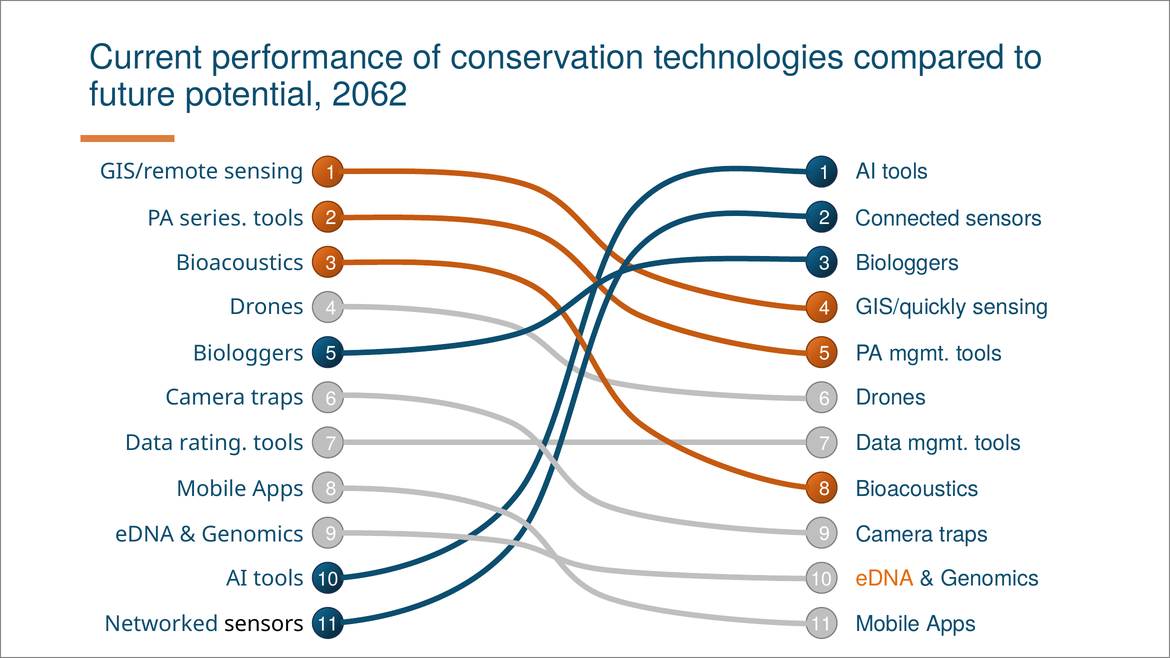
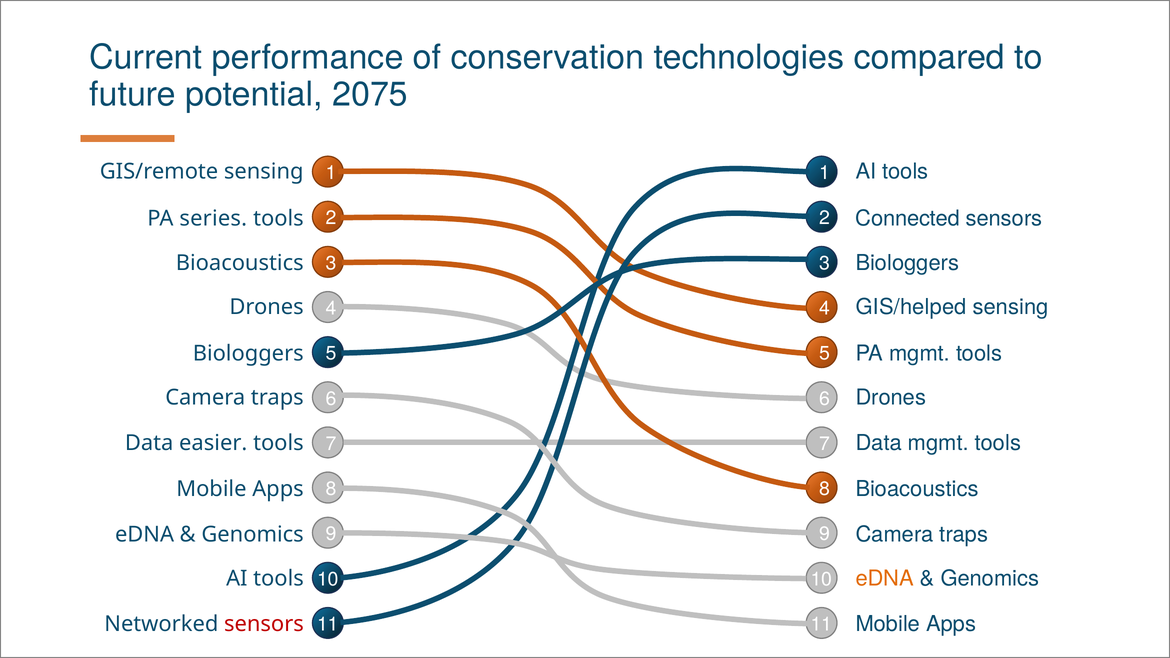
2062: 2062 -> 2075
GIS/quickly: GIS/quickly -> GIS/helped
rating: rating -> easier
sensors at (264, 624) colour: black -> red
